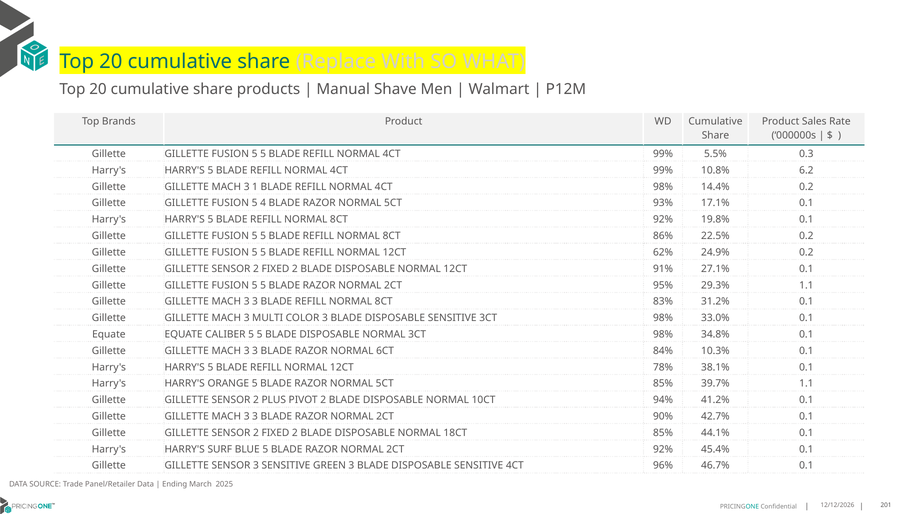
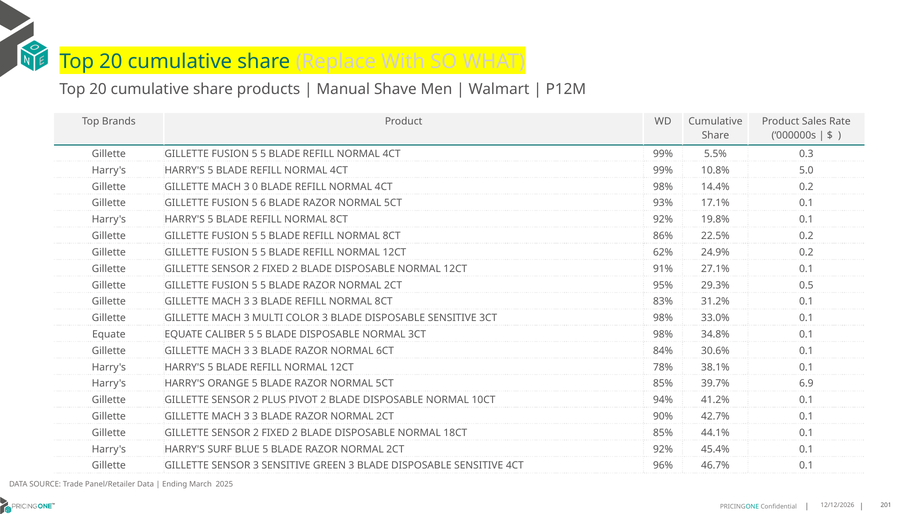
6.2: 6.2 -> 5.0
1: 1 -> 0
4: 4 -> 6
29.3% 1.1: 1.1 -> 0.5
10.3%: 10.3% -> 30.6%
39.7% 1.1: 1.1 -> 6.9
